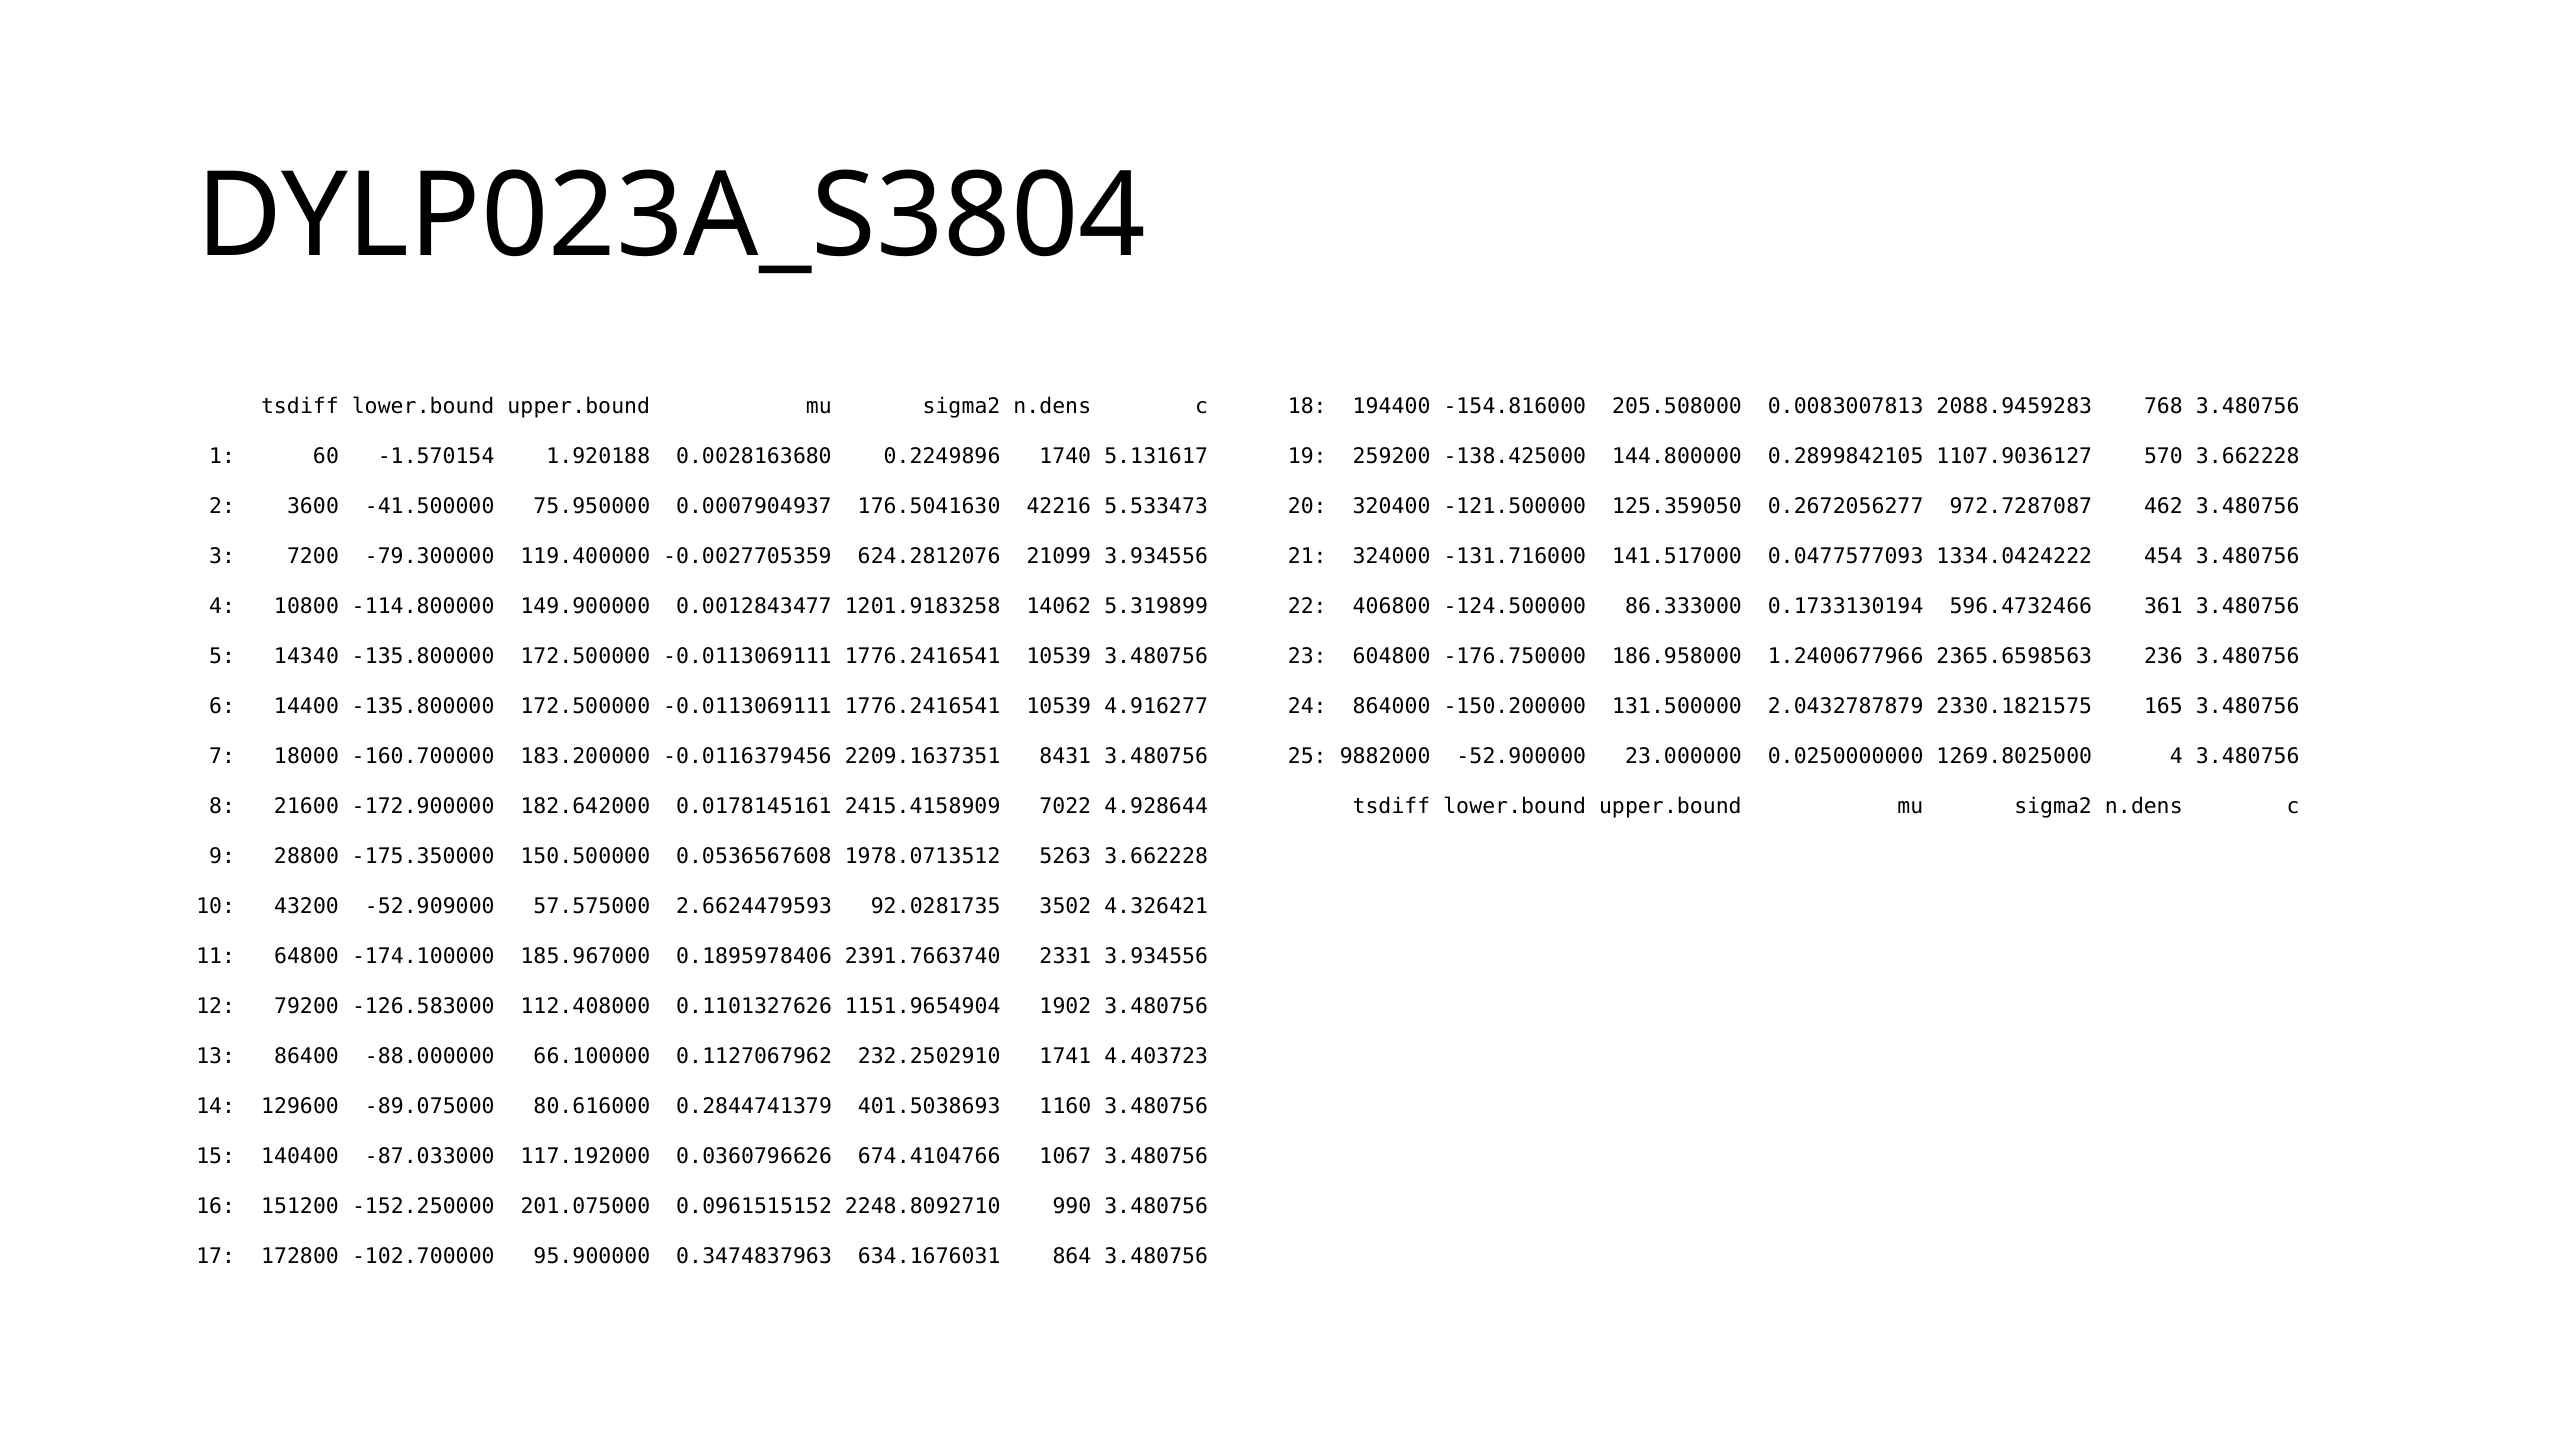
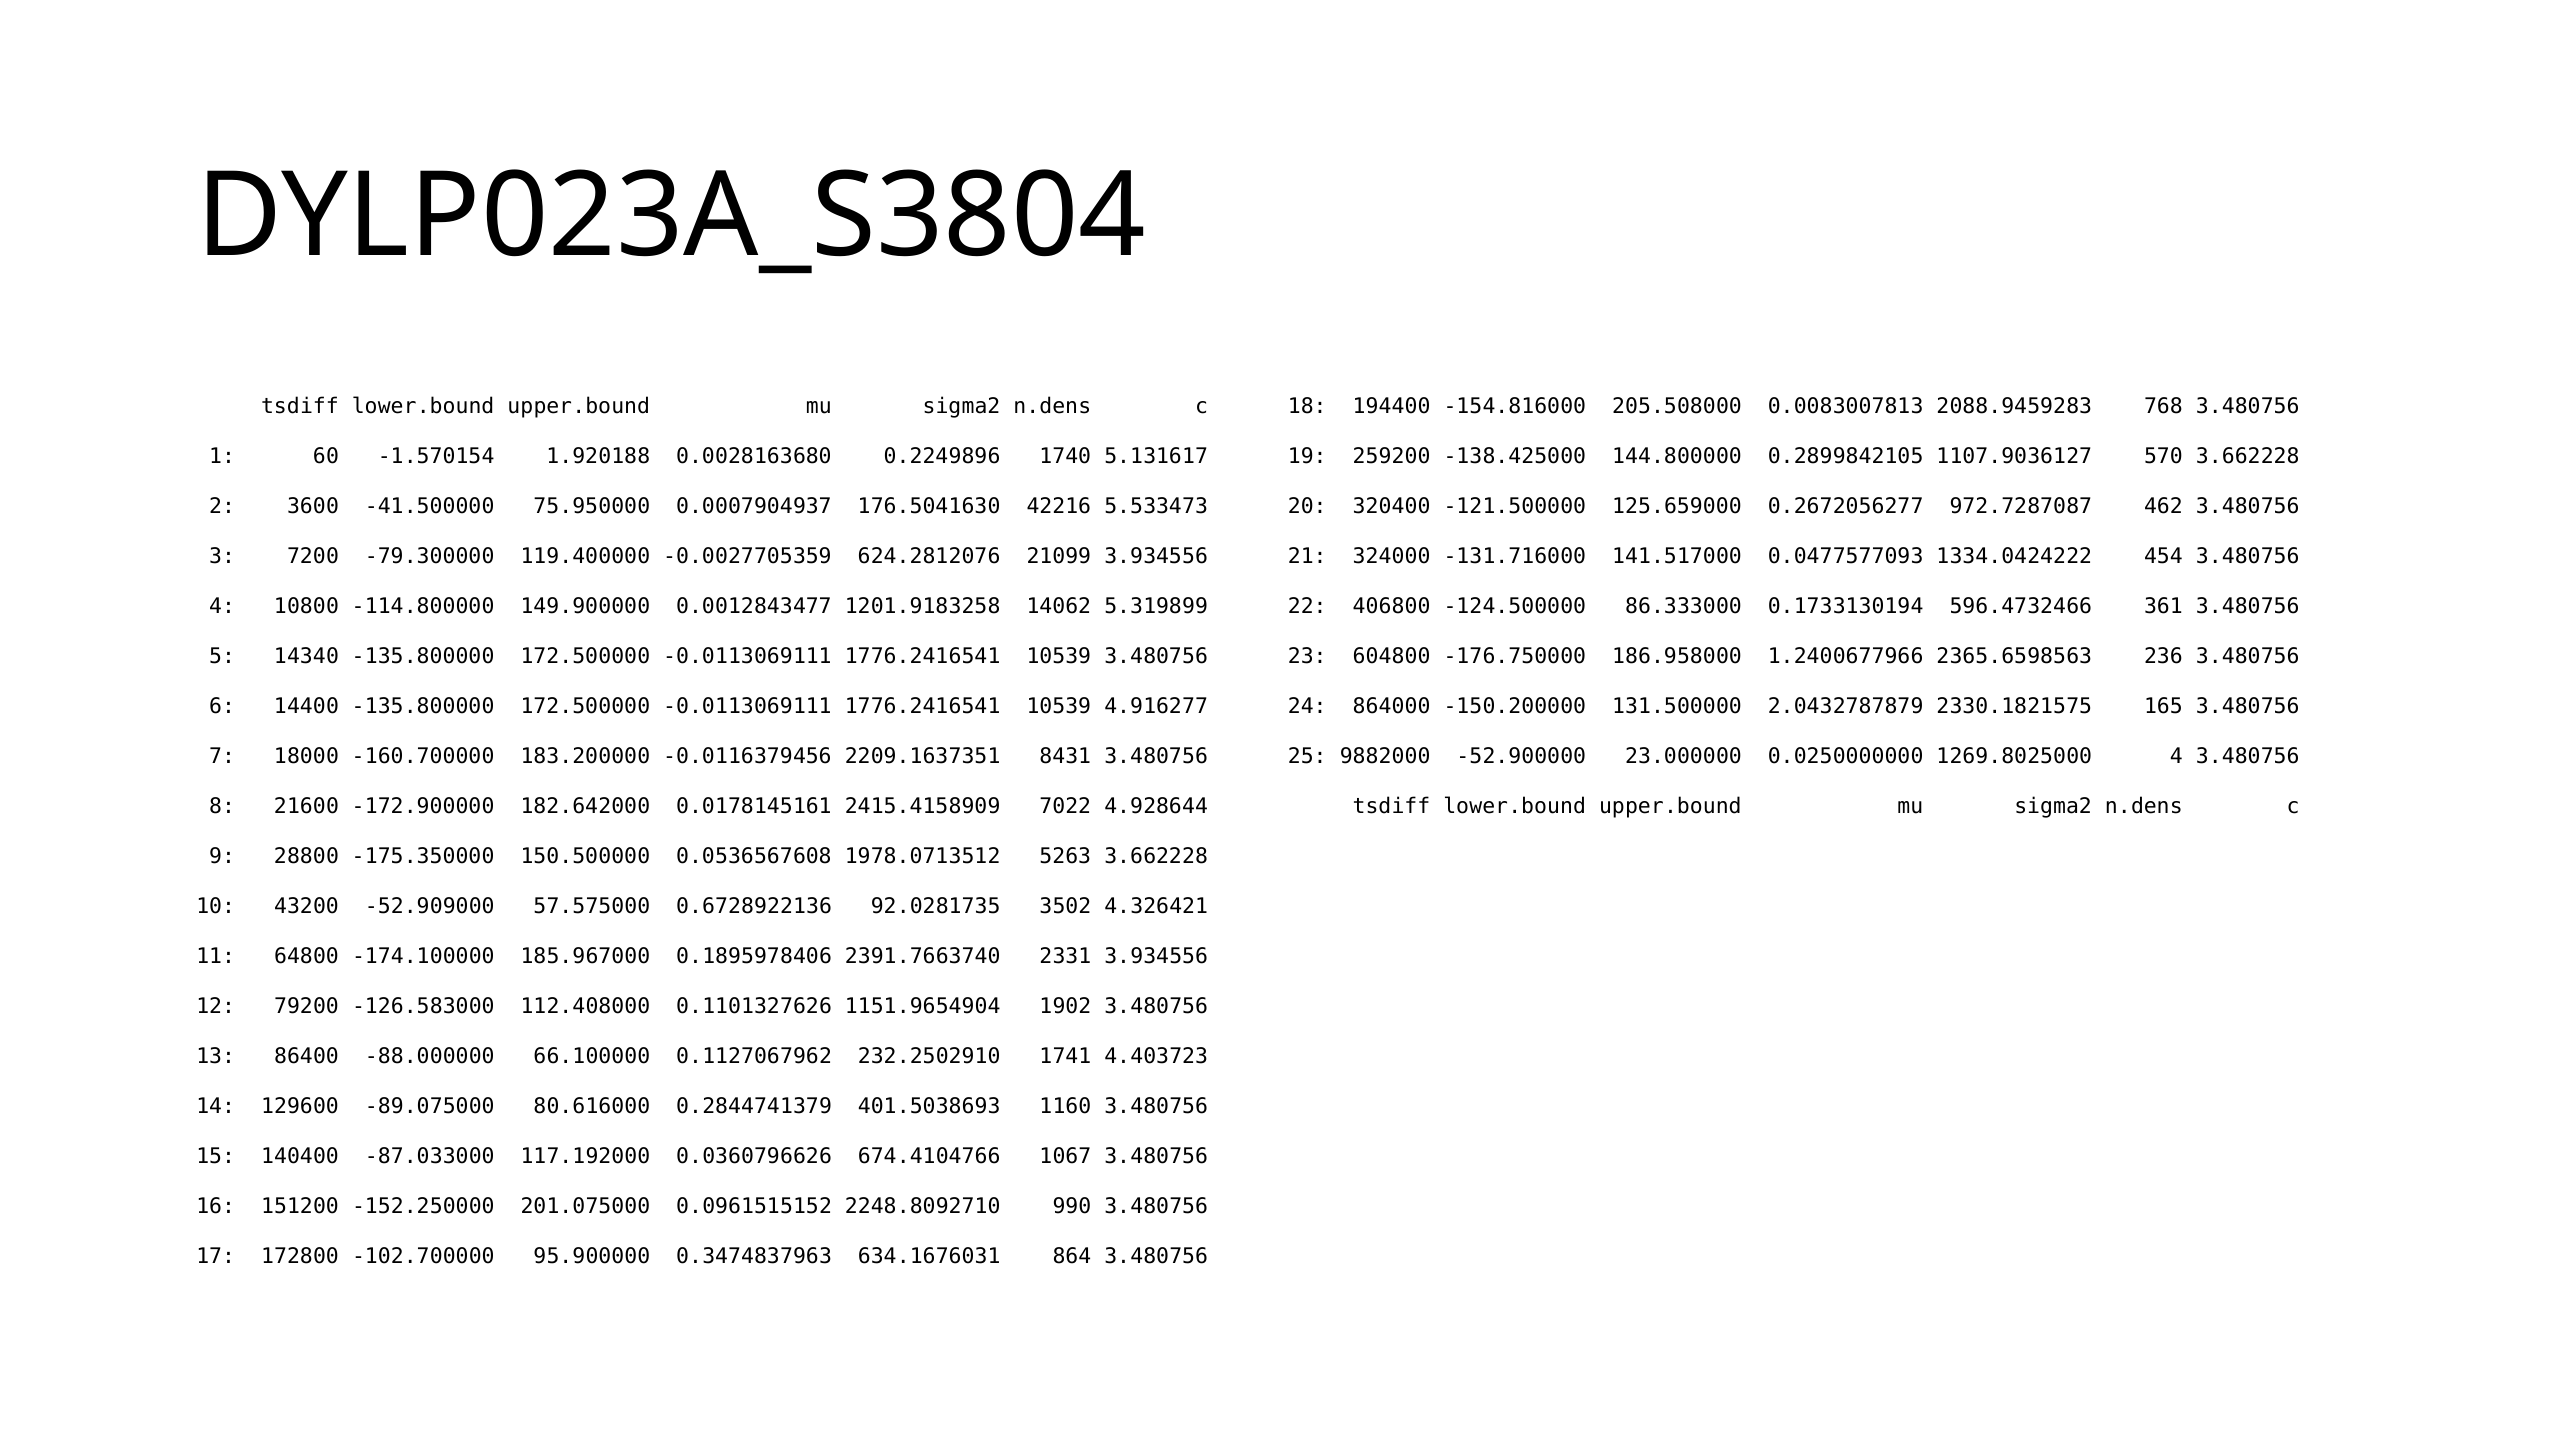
125.359050: 125.359050 -> 125.659000
2.6624479593: 2.6624479593 -> 0.6728922136
